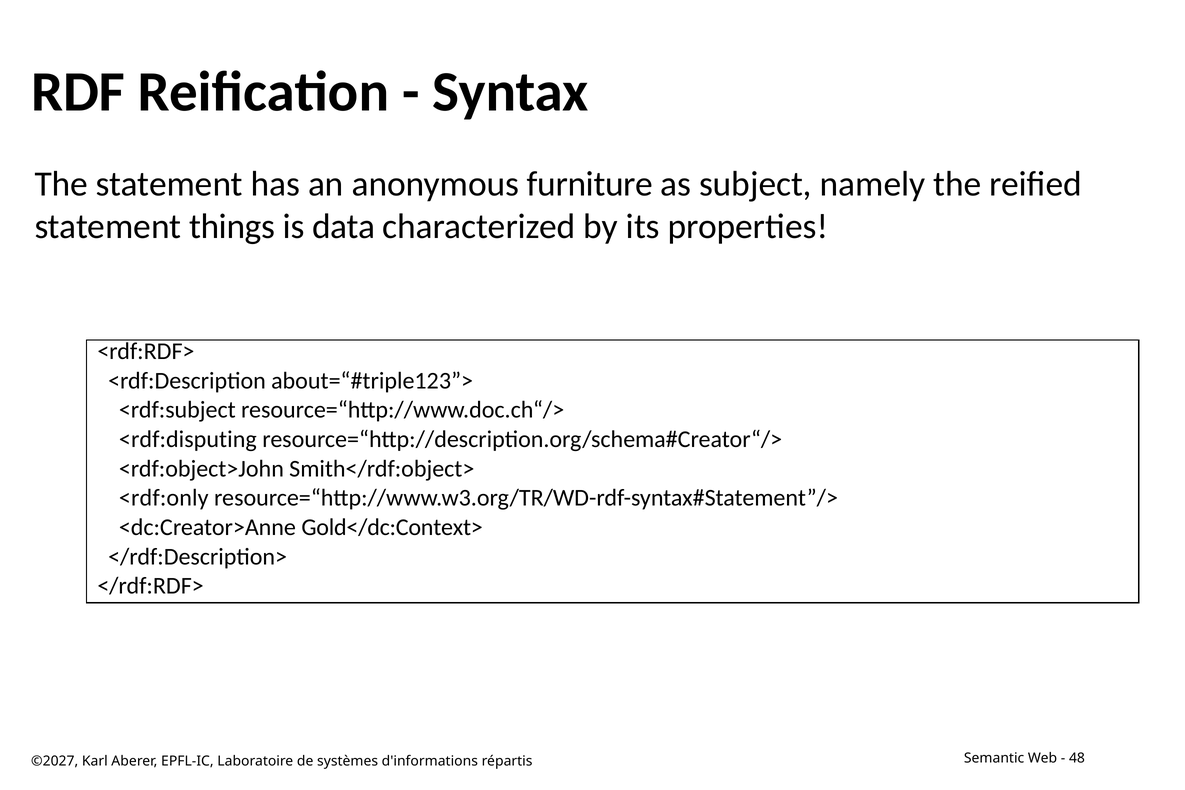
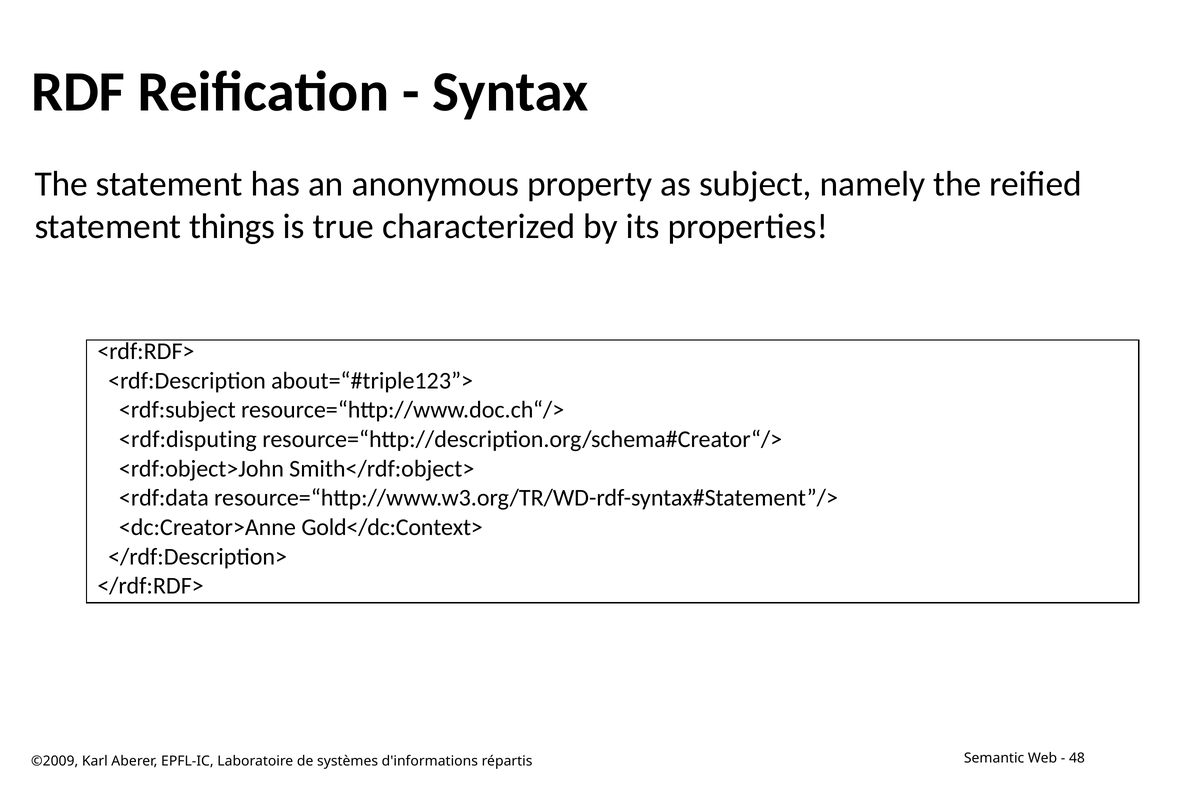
furniture: furniture -> property
data: data -> true
<rdf:only: <rdf:only -> <rdf:data
©2027: ©2027 -> ©2009
